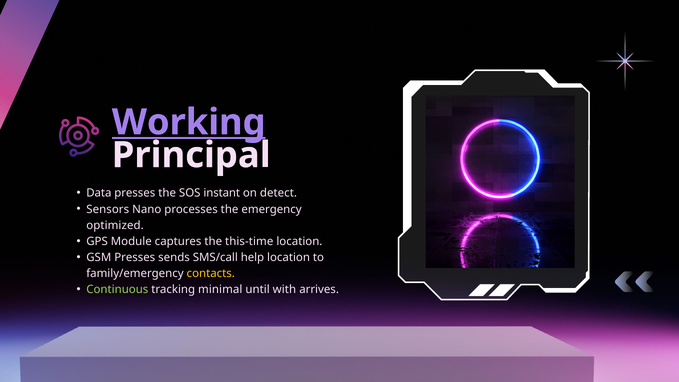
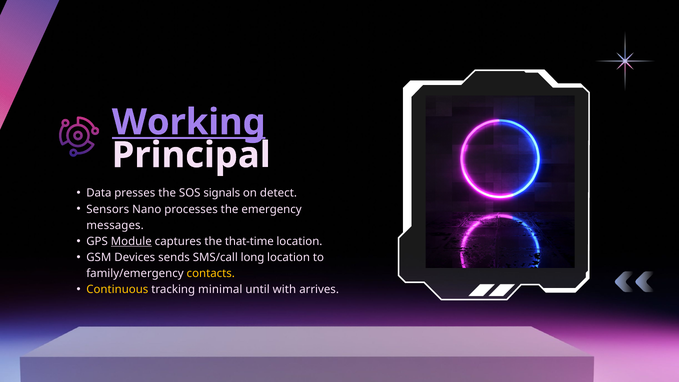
instant: instant -> signals
optimized: optimized -> messages
Module underline: none -> present
this-time: this-time -> that-time
GSM Presses: Presses -> Devices
help: help -> long
Continuous colour: light green -> yellow
